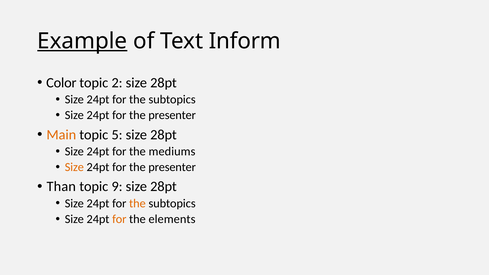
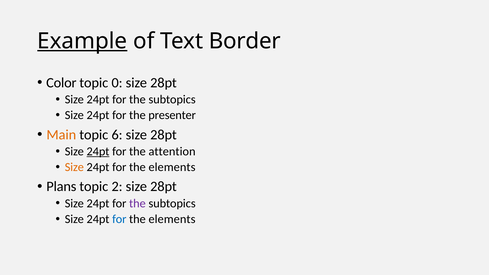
Inform: Inform -> Border
2: 2 -> 0
5: 5 -> 6
24pt at (98, 152) underline: none -> present
mediums: mediums -> attention
presenter at (172, 167): presenter -> elements
Than: Than -> Plans
9: 9 -> 2
the at (137, 203) colour: orange -> purple
for at (119, 219) colour: orange -> blue
